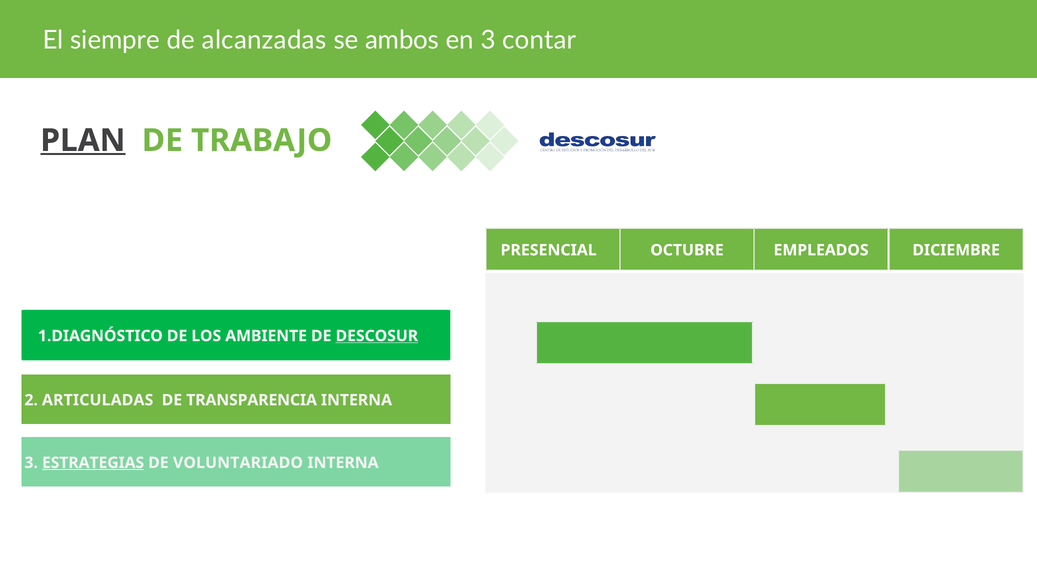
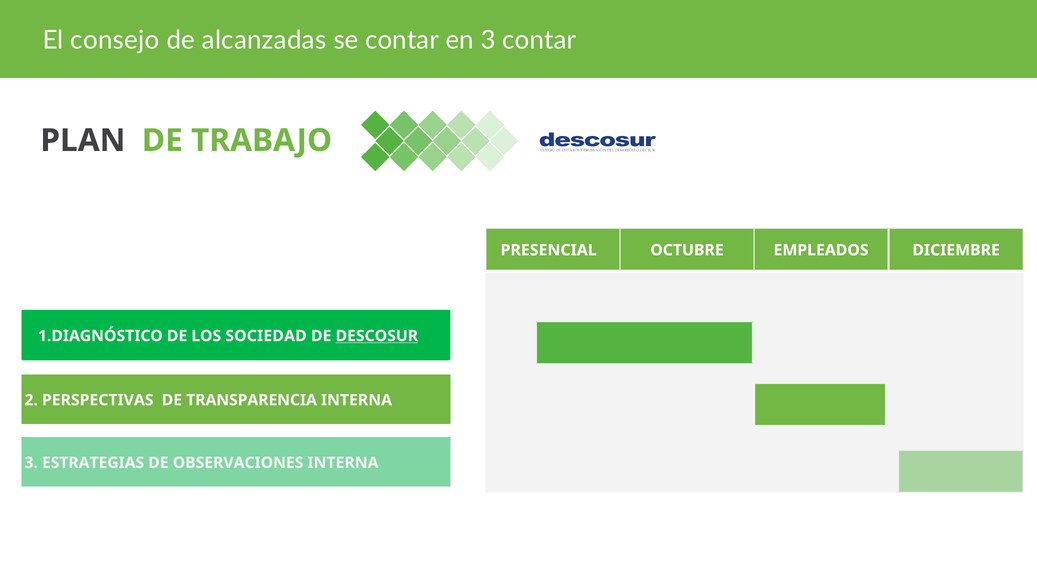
siempre: siempre -> consejo
se ambos: ambos -> contar
PLAN underline: present -> none
AMBIENTE: AMBIENTE -> SOCIEDAD
ARTICULADAS: ARTICULADAS -> PERSPECTIVAS
ESTRATEGIAS underline: present -> none
VOLUNTARIADO: VOLUNTARIADO -> OBSERVACIONES
